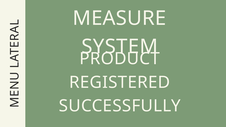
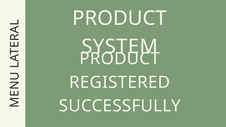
MEASURE at (119, 18): MEASURE -> PRODUCT
